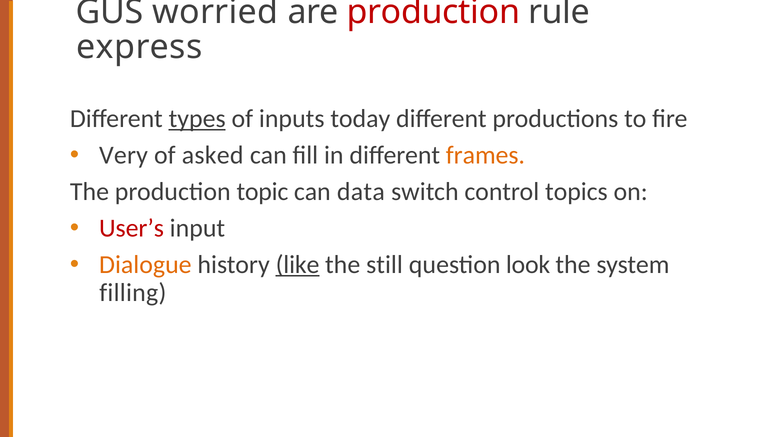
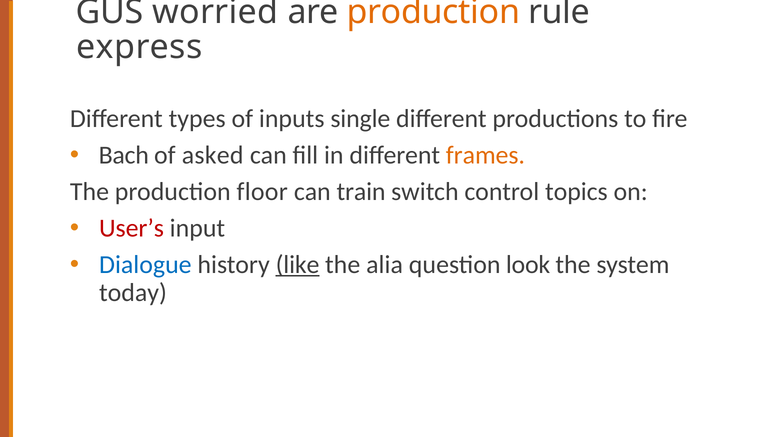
production at (433, 12) colour: red -> orange
types underline: present -> none
today: today -> single
Very: Very -> Bach
topic: topic -> floor
data: data -> train
Dialogue colour: orange -> blue
still: still -> alia
filling: filling -> today
